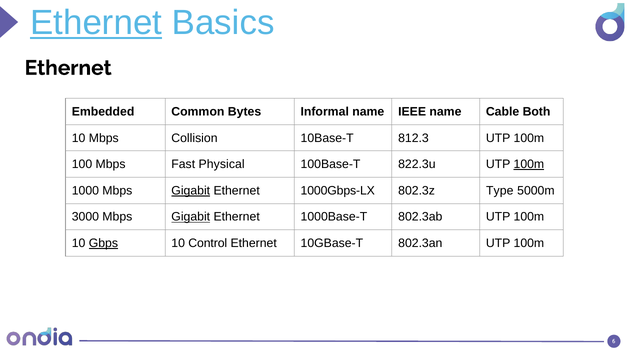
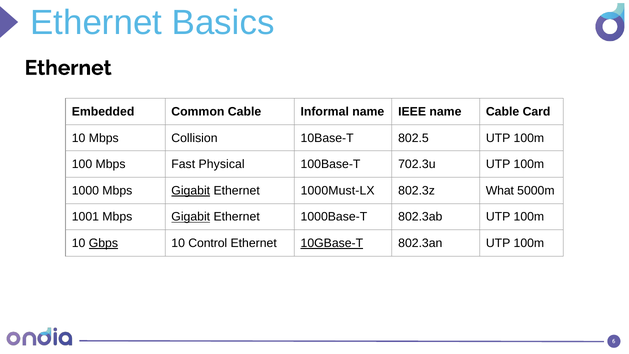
Ethernet at (96, 23) underline: present -> none
Common Bytes: Bytes -> Cable
Both: Both -> Card
812.3: 812.3 -> 802.5
822.3u: 822.3u -> 702.3u
100m at (529, 164) underline: present -> none
1000Gbps-LX: 1000Gbps-LX -> 1000Must-LX
Type: Type -> What
3000: 3000 -> 1001
10GBase-T underline: none -> present
